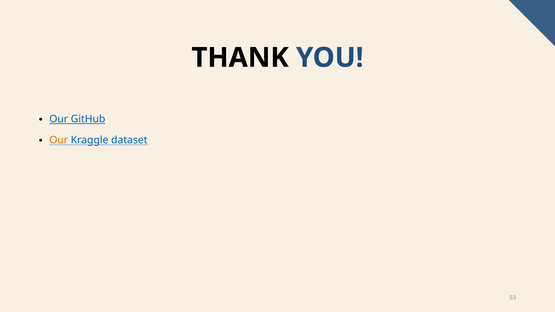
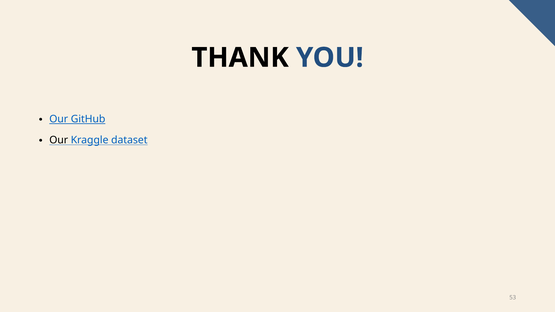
Our at (59, 140) colour: orange -> black
